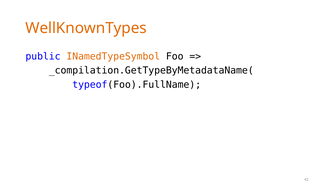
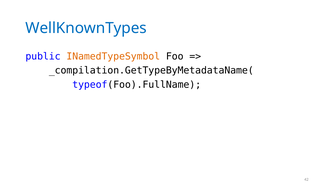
WellKnownTypes colour: orange -> blue
